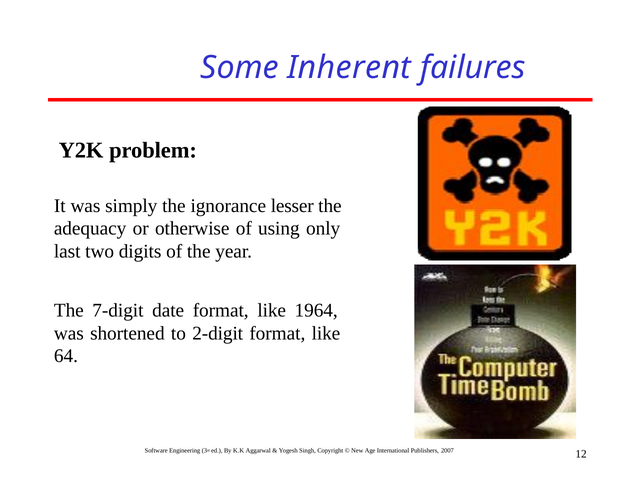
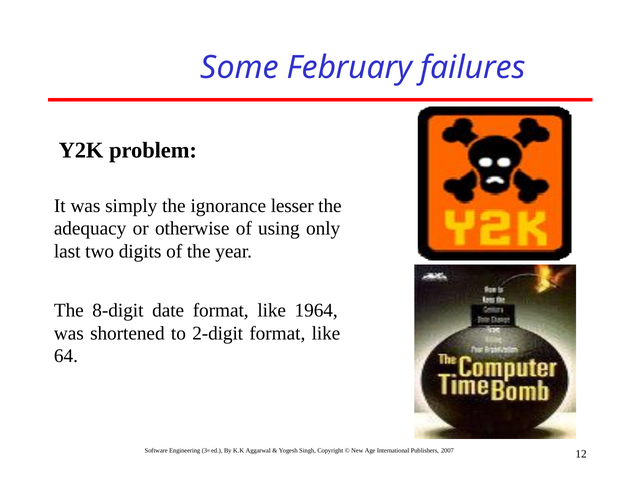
Inherent: Inherent -> February
7-digit: 7-digit -> 8-digit
